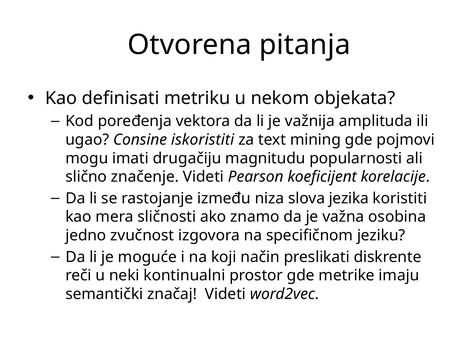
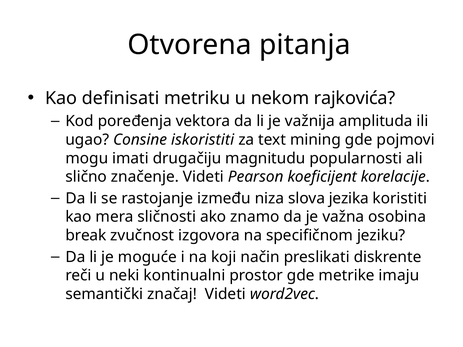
objekata: objekata -> rajkovića
jedno: jedno -> break
